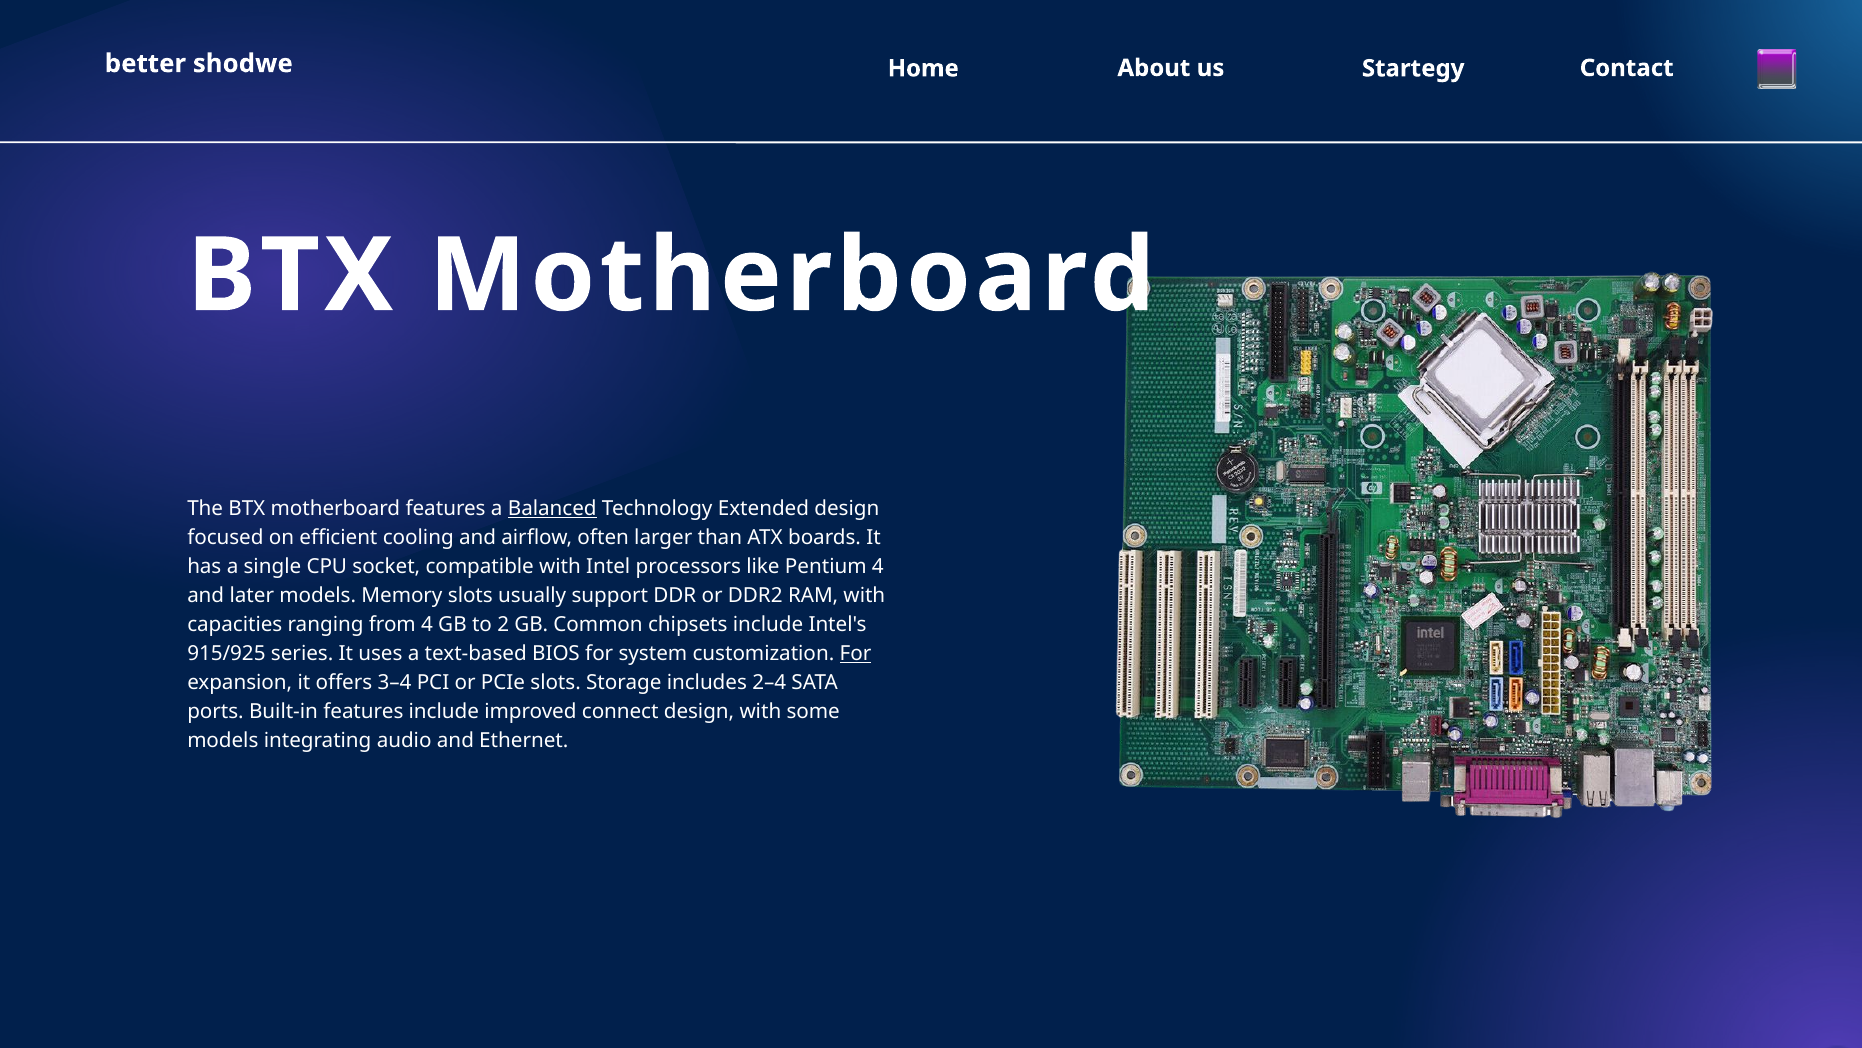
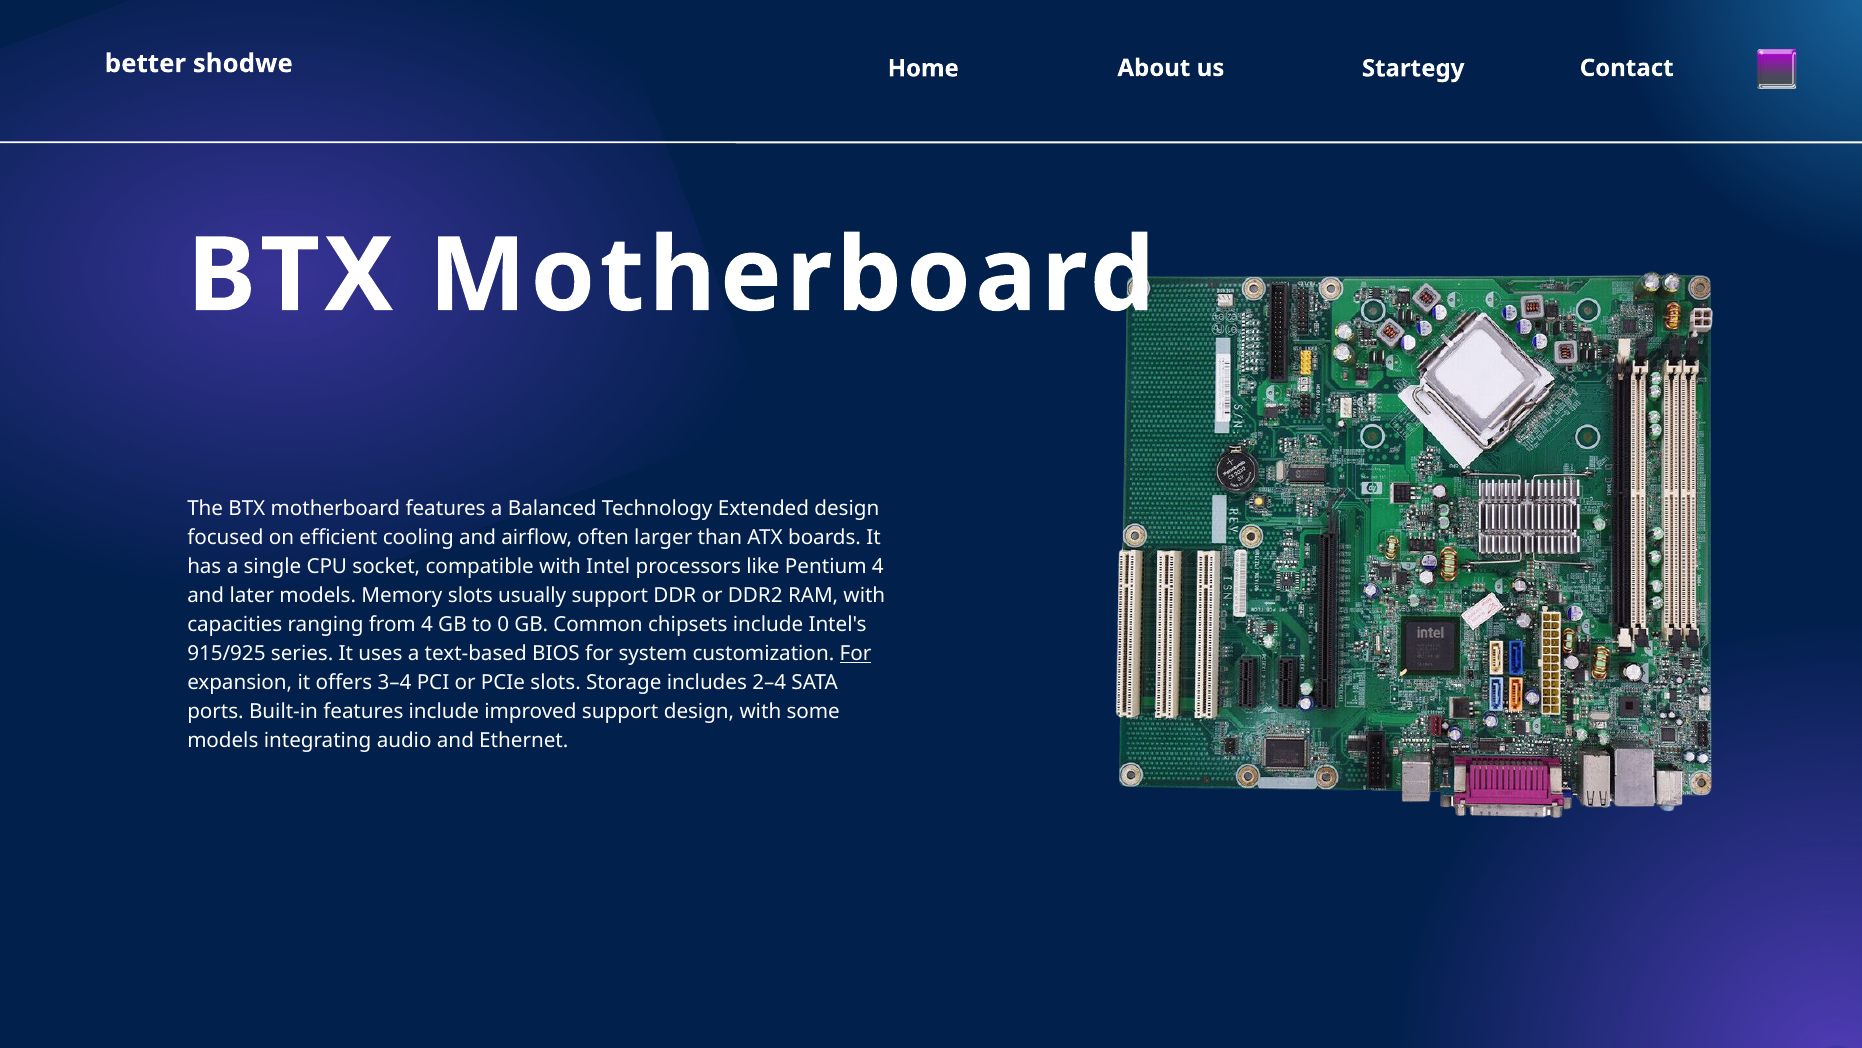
Balanced underline: present -> none
2: 2 -> 0
improved connect: connect -> support
